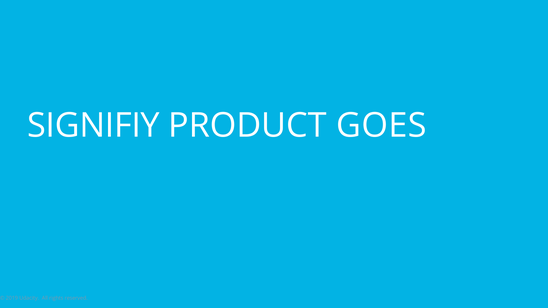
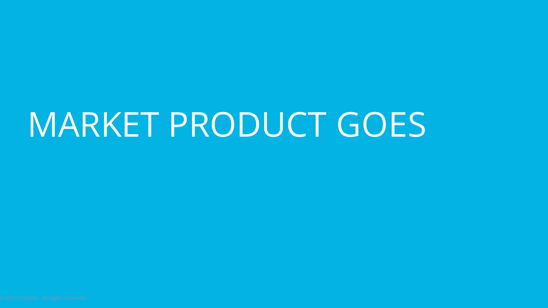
SIGNIFIY: SIGNIFIY -> MARKET
